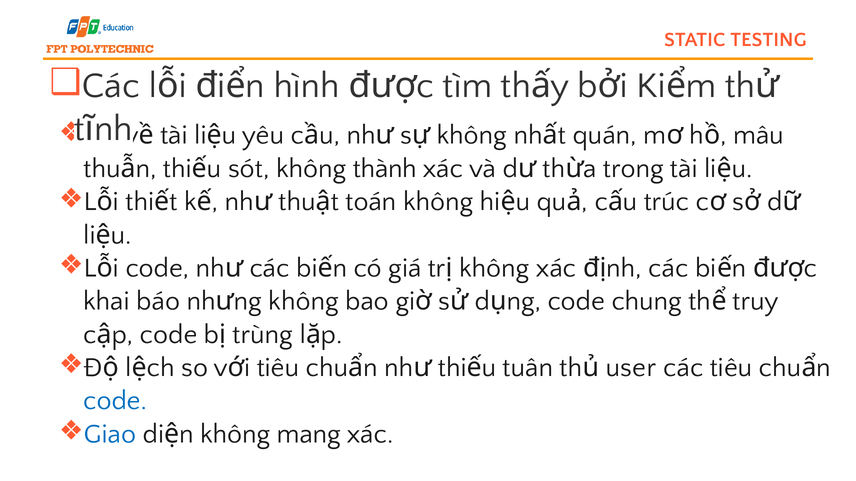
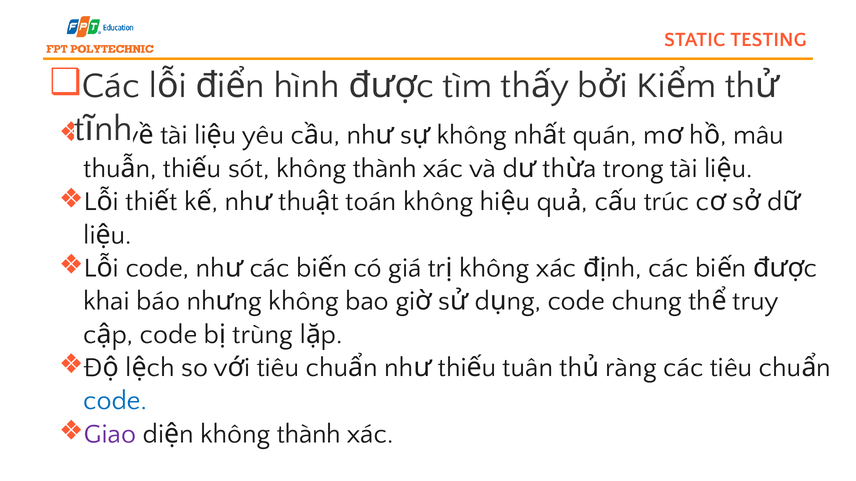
user: user -> ràng
Giao colour: blue -> purple
mang at (309, 434): mang -> thành
